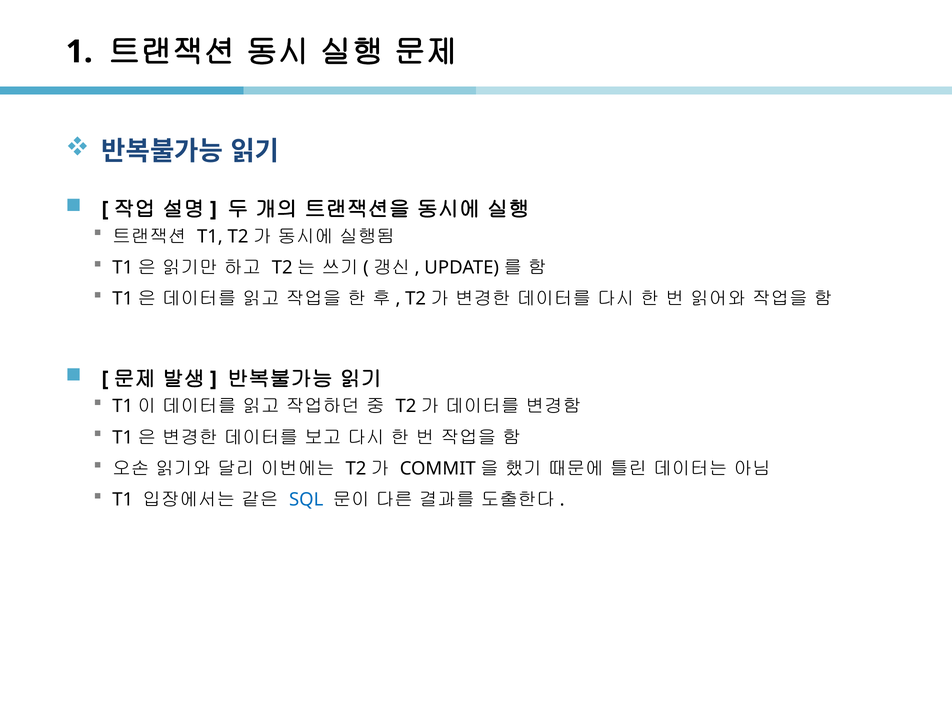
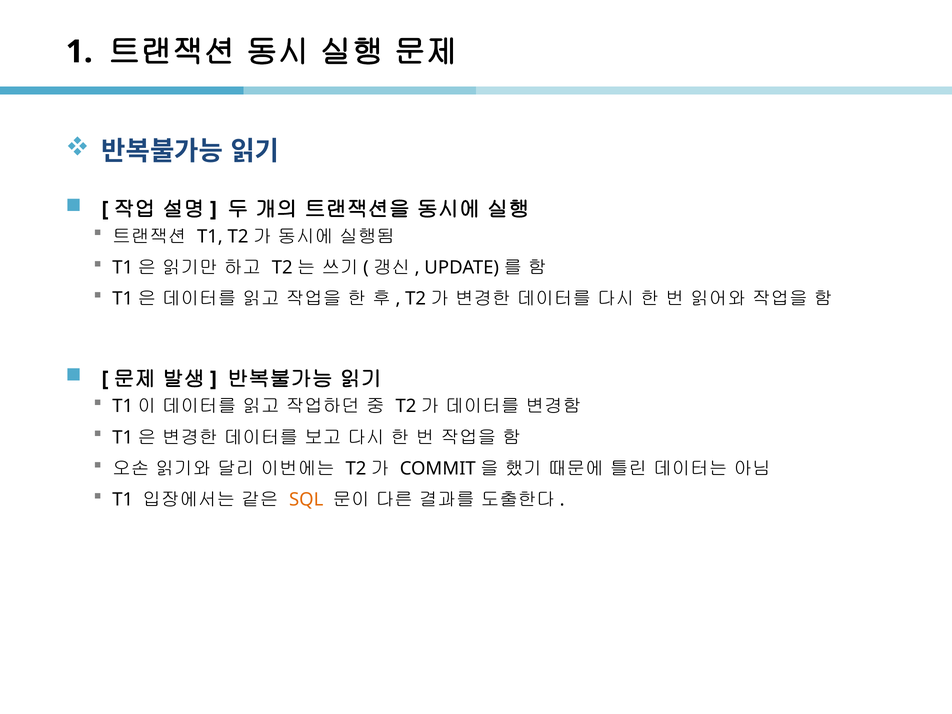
SQL colour: blue -> orange
